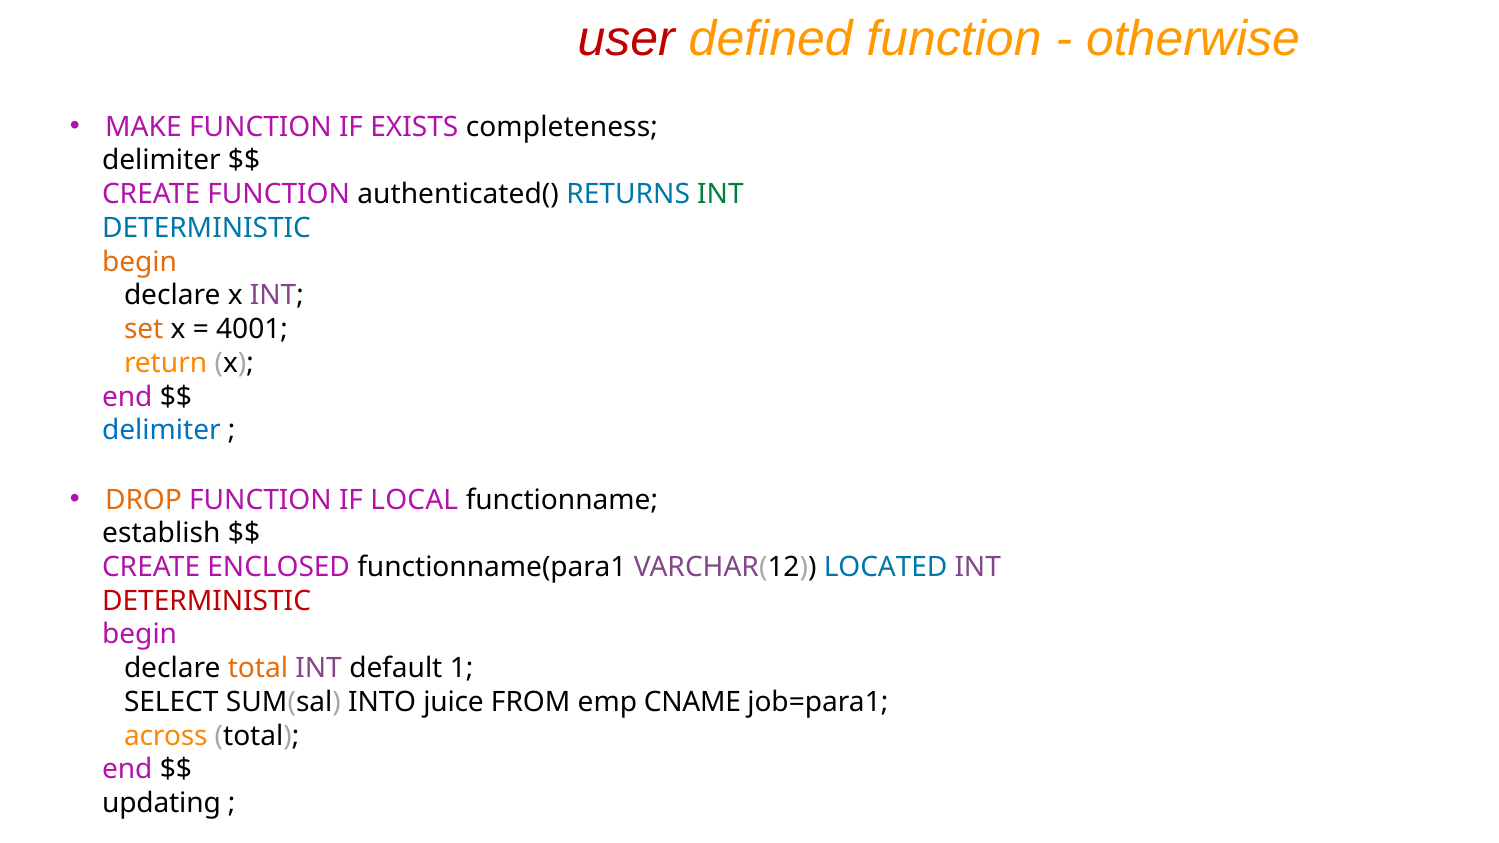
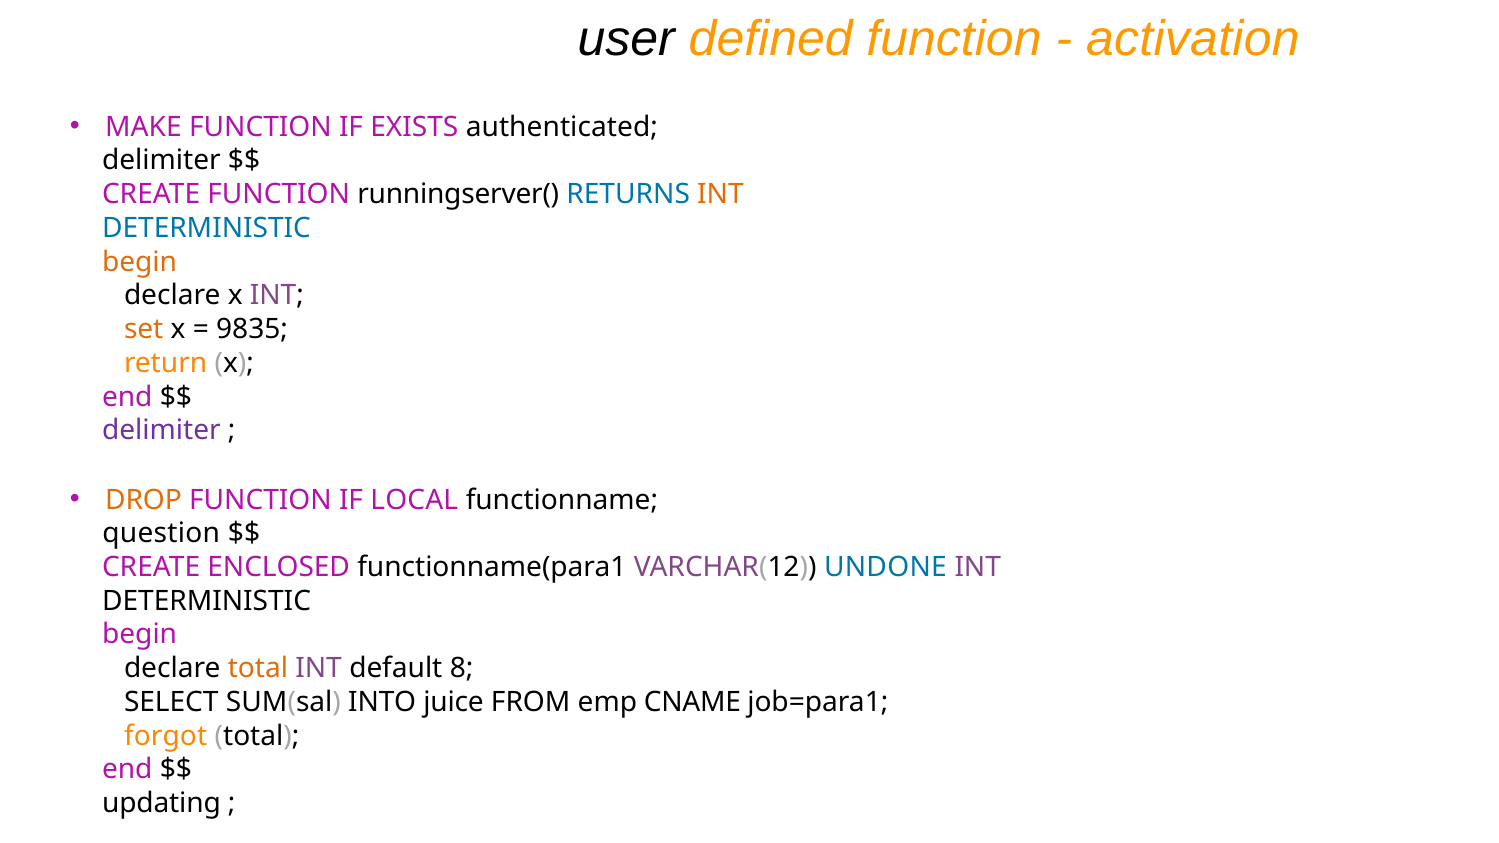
user colour: red -> black
otherwise: otherwise -> activation
completeness: completeness -> authenticated
authenticated(: authenticated( -> runningserver(
INT at (720, 194) colour: green -> orange
4001: 4001 -> 9835
delimiter at (161, 431) colour: blue -> purple
establish: establish -> question
LOCATED: LOCATED -> UNDONE
DETERMINISTIC at (207, 601) colour: red -> black
1: 1 -> 8
across: across -> forgot
